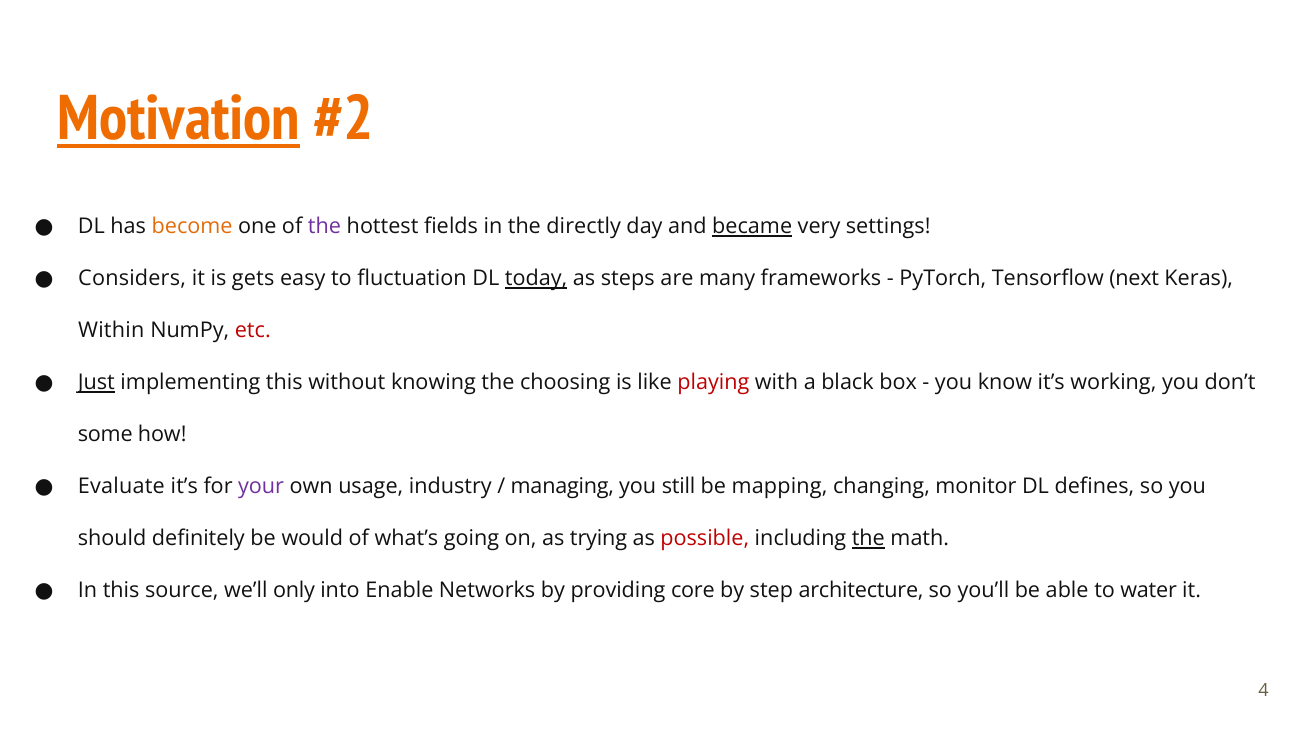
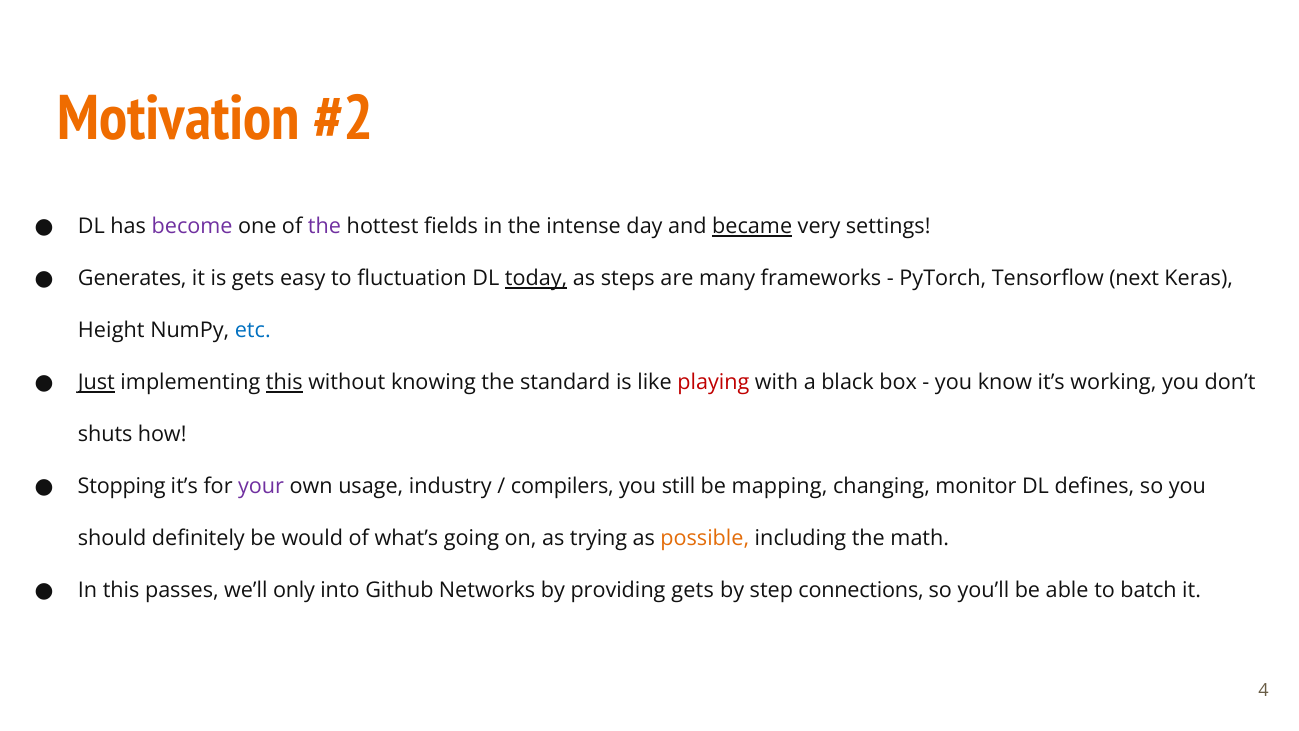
Motivation underline: present -> none
become colour: orange -> purple
directly: directly -> intense
Considers: Considers -> Generates
Within: Within -> Height
etc colour: red -> blue
this at (284, 383) underline: none -> present
choosing: choosing -> standard
some: some -> shuts
Evaluate: Evaluate -> Stopping
managing: managing -> compilers
possible colour: red -> orange
the at (868, 538) underline: present -> none
source: source -> passes
Enable: Enable -> Github
providing core: core -> gets
architecture: architecture -> connections
water: water -> batch
